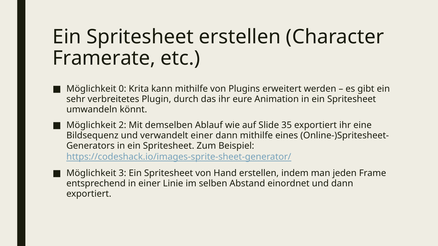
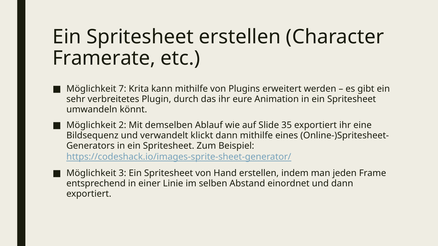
0: 0 -> 7
verwandelt einer: einer -> klickt
